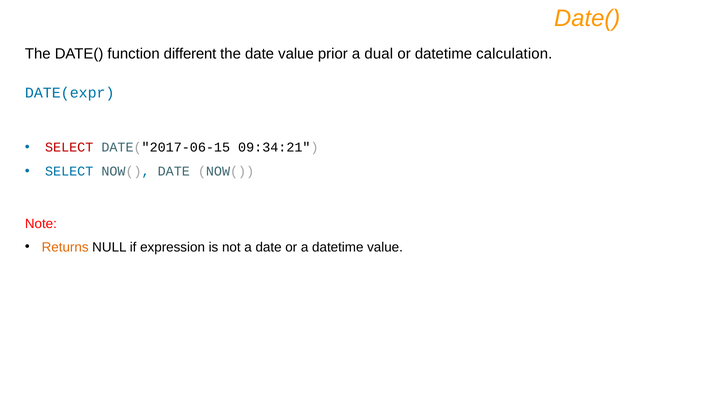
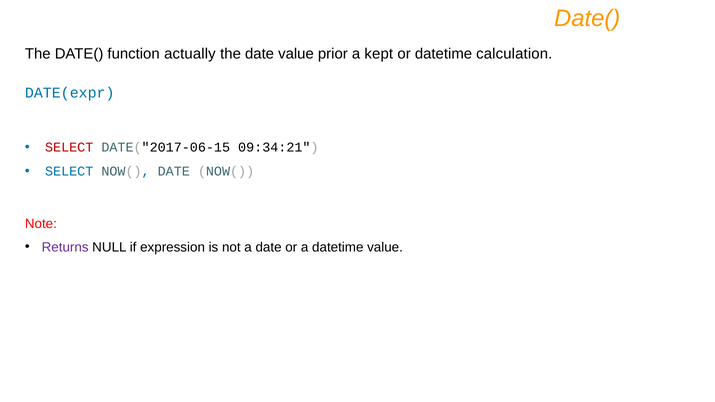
different: different -> actually
dual: dual -> kept
Returns colour: orange -> purple
